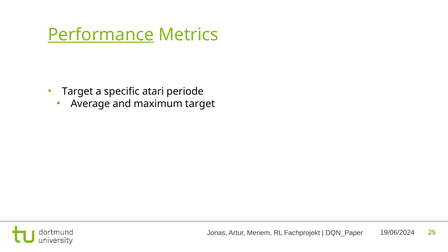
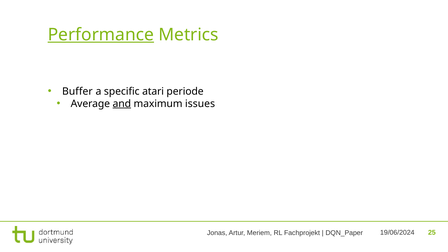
Target at (77, 91): Target -> Buffer
and underline: none -> present
maximum target: target -> issues
